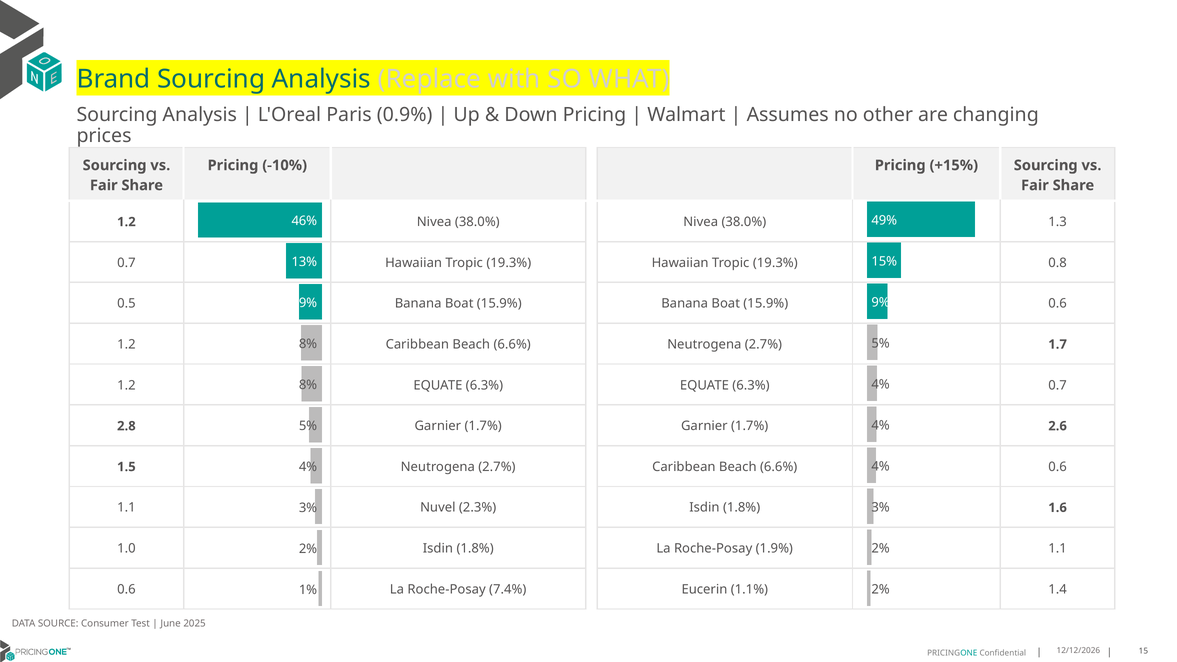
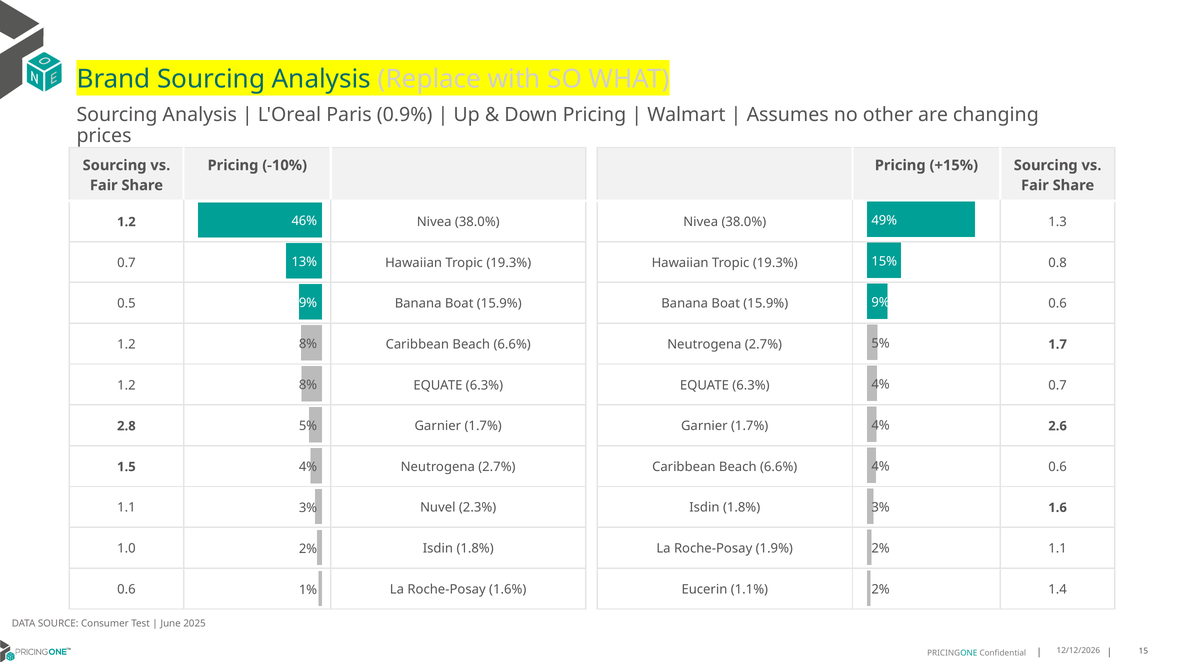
7.4%: 7.4% -> 1.6%
